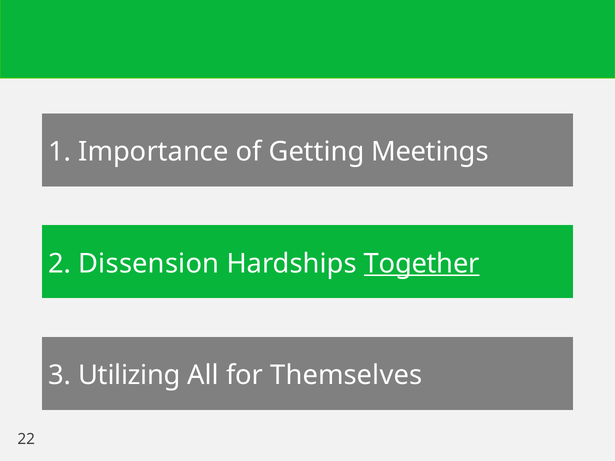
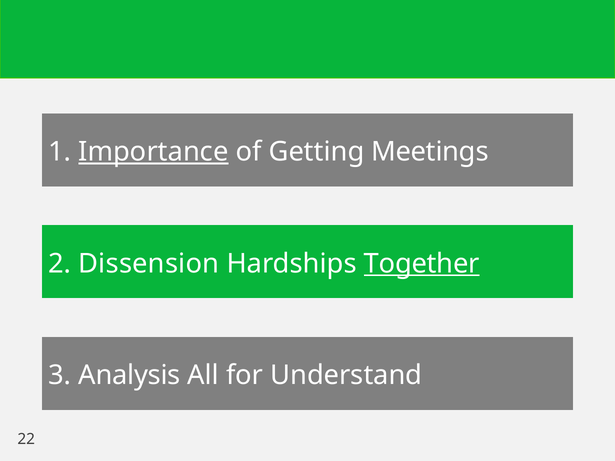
Importance underline: none -> present
Utilizing: Utilizing -> Analysis
Themselves: Themselves -> Understand
